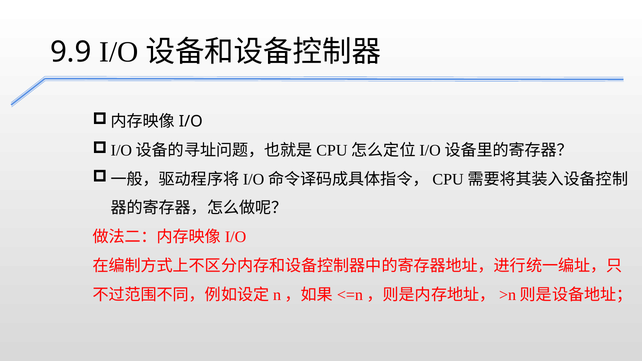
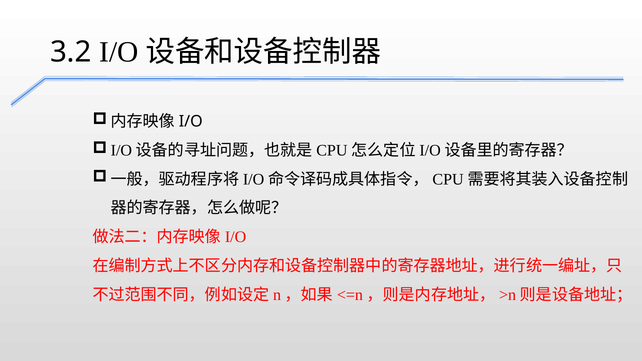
9.9: 9.9 -> 3.2
